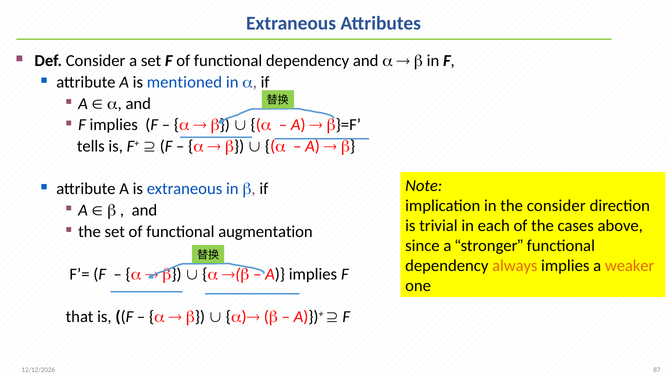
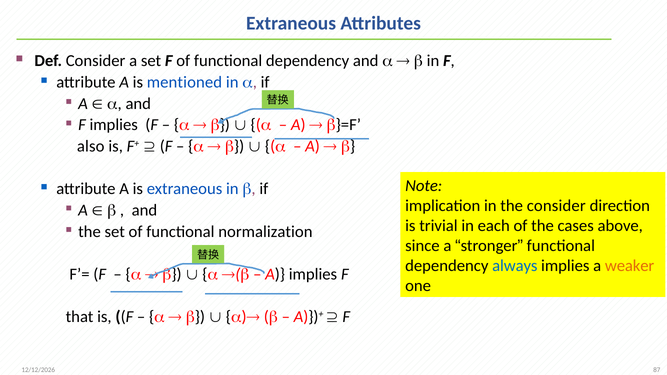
tells: tells -> also
augmentation: augmentation -> normalization
always colour: orange -> blue
